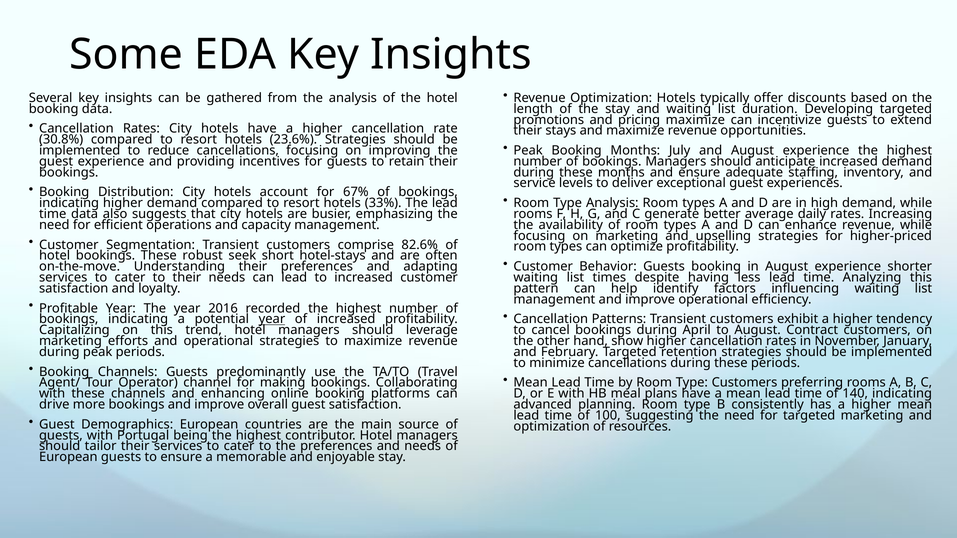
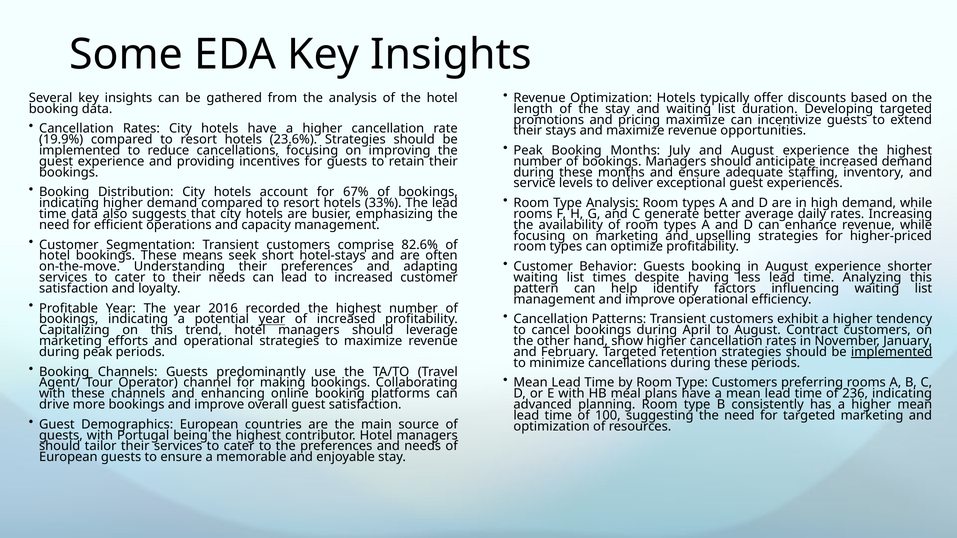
30.8%: 30.8% -> 19.9%
robust: robust -> means
implemented at (892, 352) underline: none -> present
140: 140 -> 236
